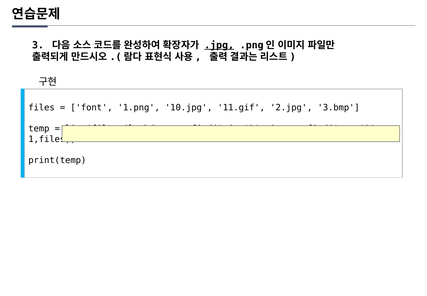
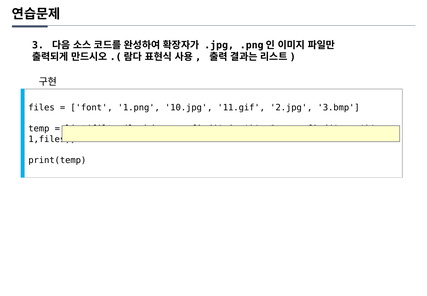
.jpg underline: present -> none
